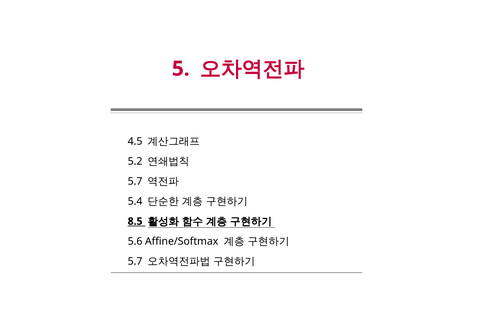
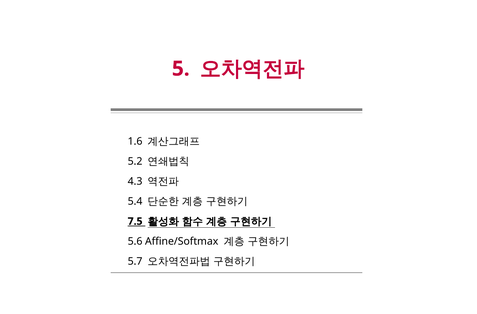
4.5: 4.5 -> 1.6
5.7 at (135, 181): 5.7 -> 4.3
8.5: 8.5 -> 7.5
